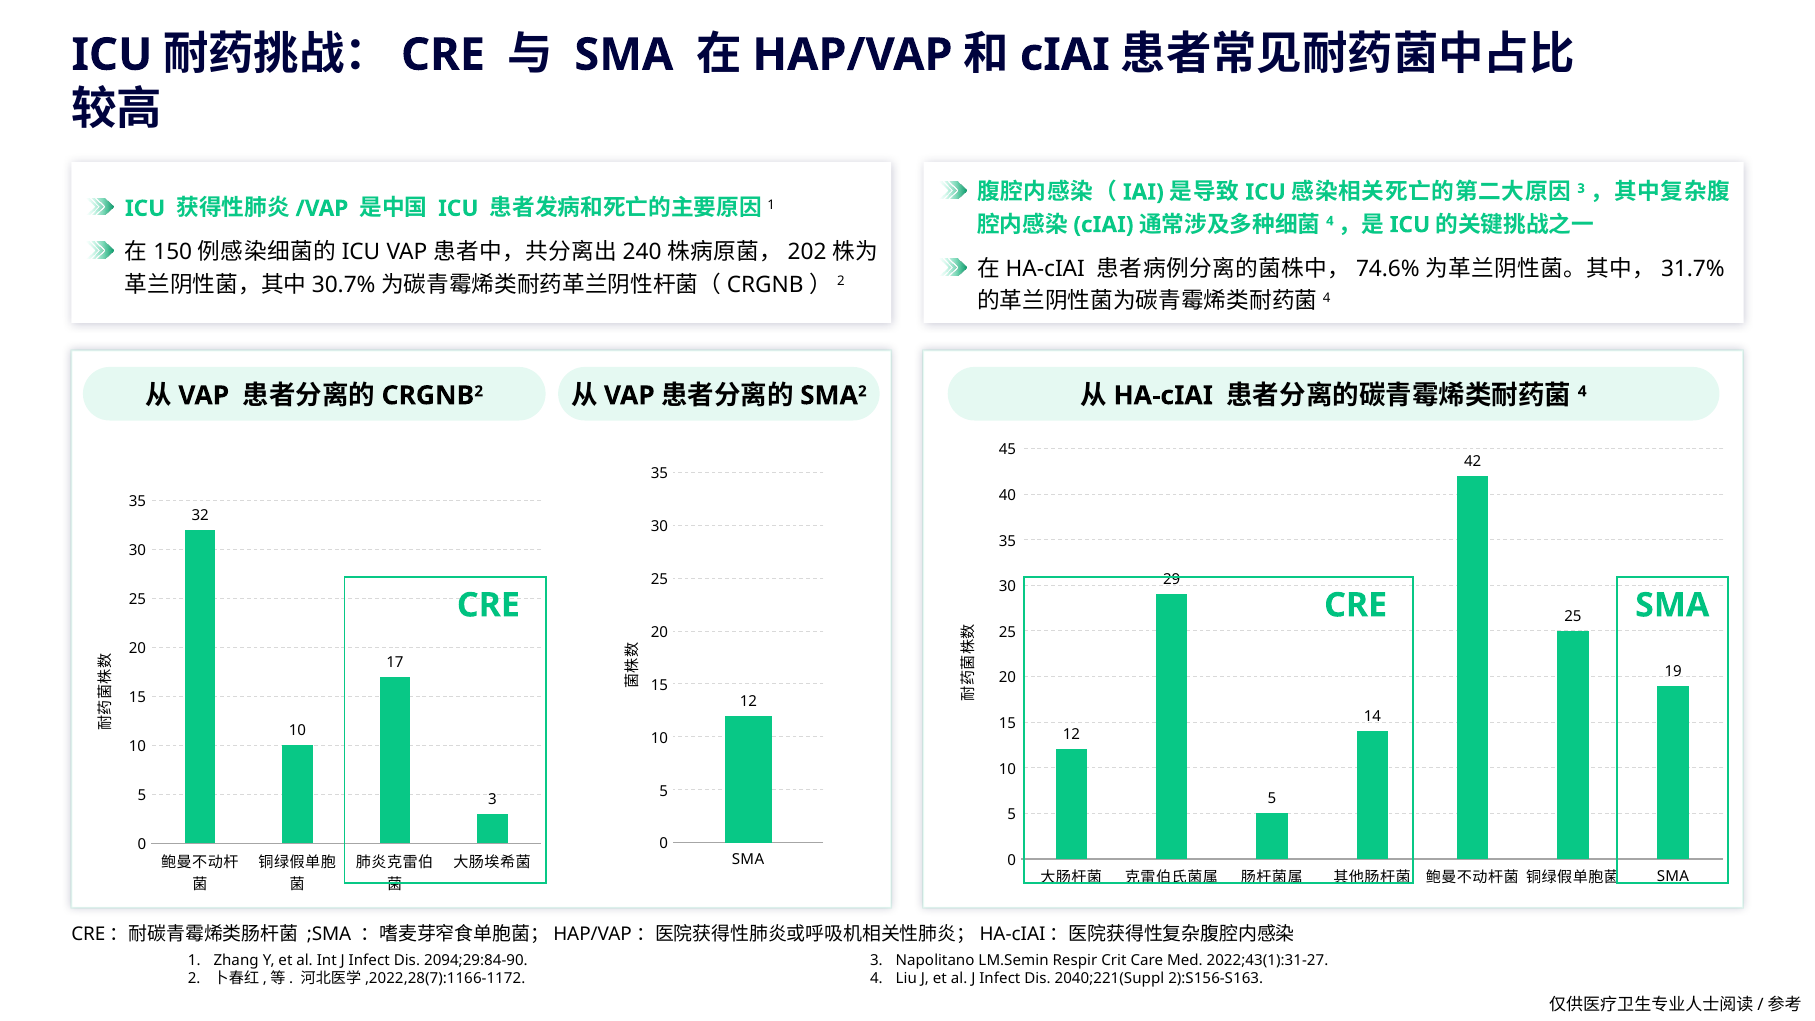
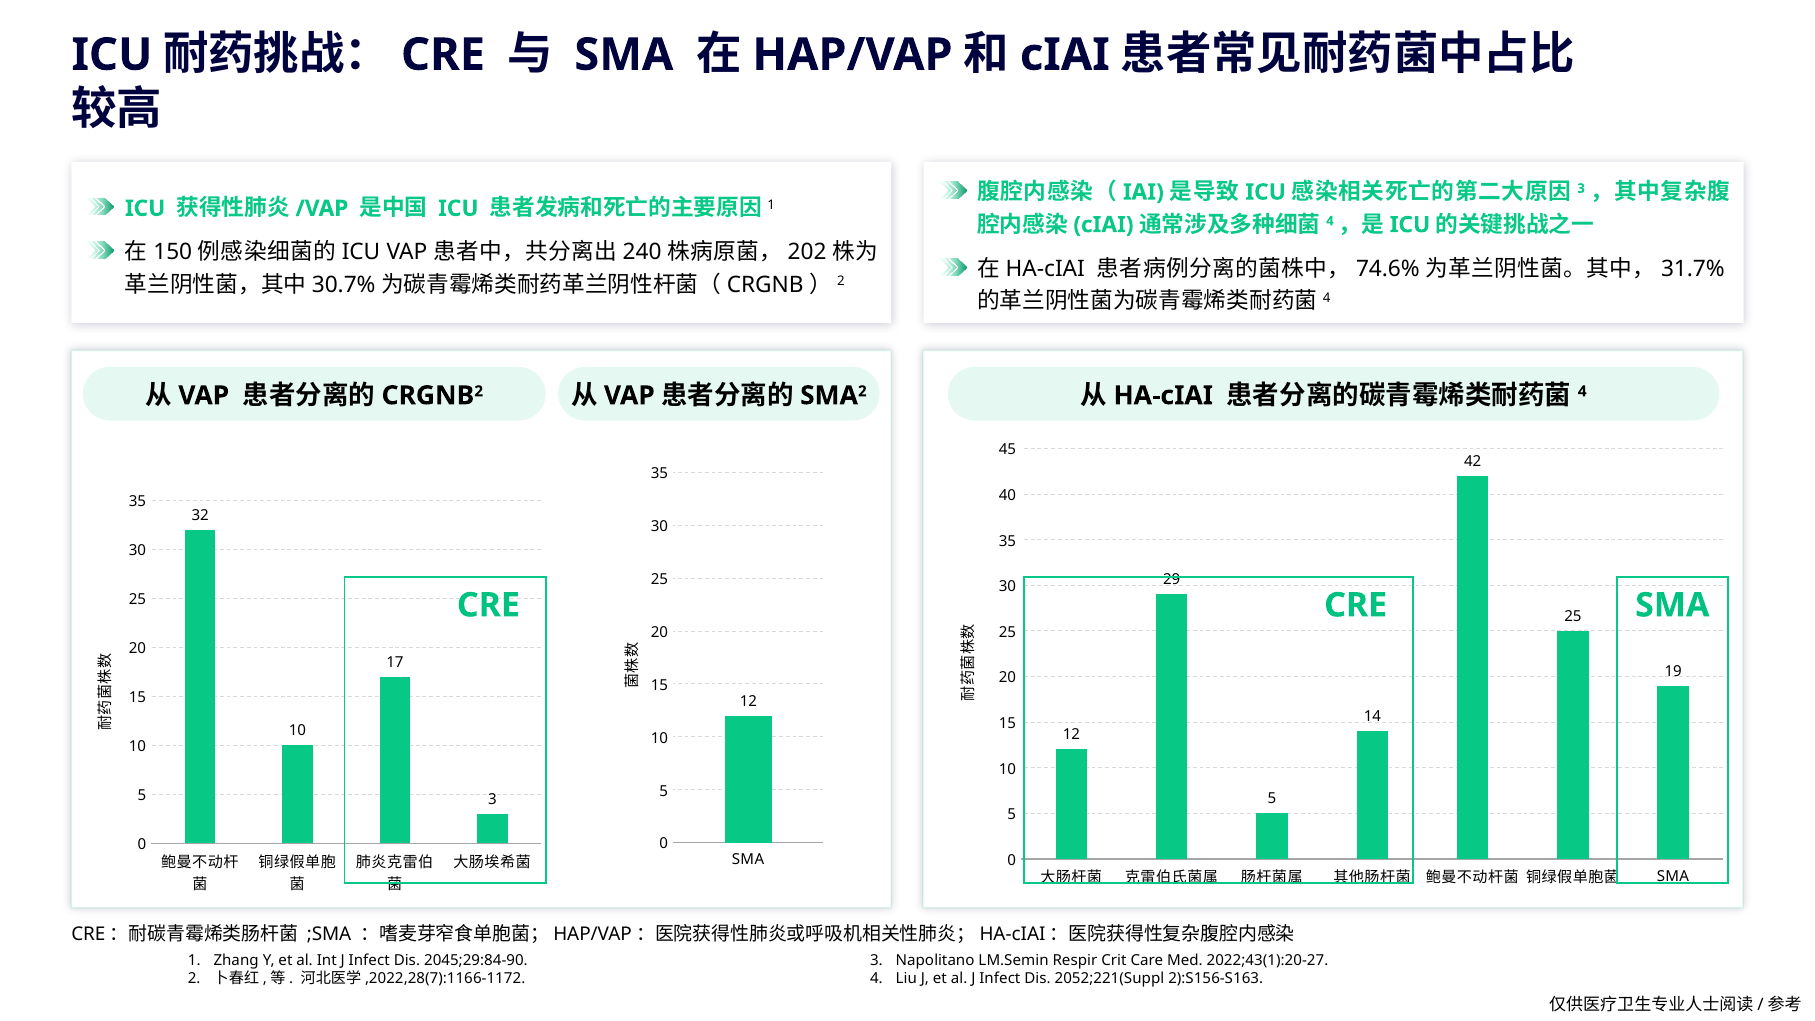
2094;29:84-90: 2094;29:84-90 -> 2045;29:84-90
2022;43(1):31-27: 2022;43(1):31-27 -> 2022;43(1):20-27
2040;221(Suppl: 2040;221(Suppl -> 2052;221(Suppl
